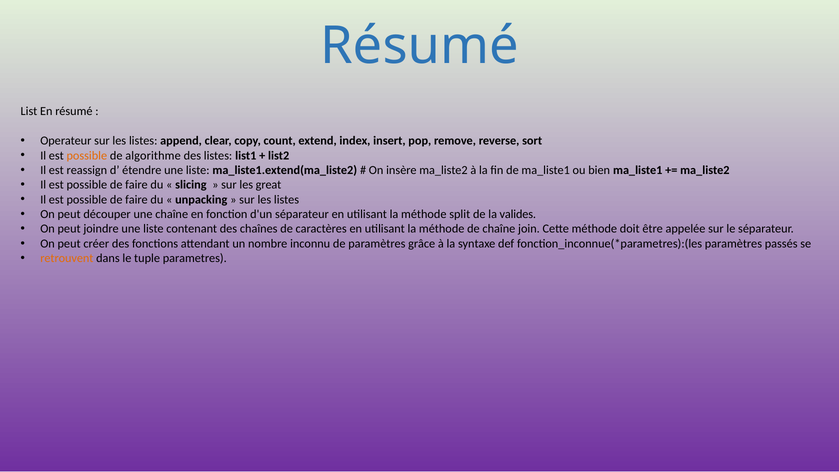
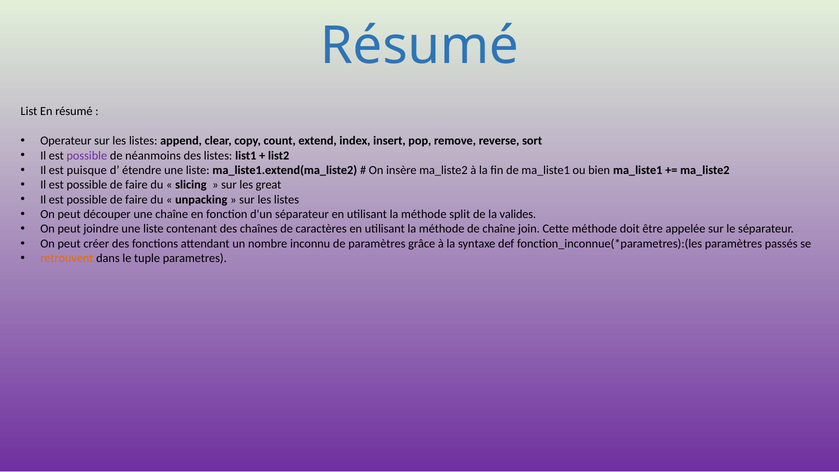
possible at (87, 155) colour: orange -> purple
algorithme: algorithme -> néanmoins
reassign: reassign -> puisque
